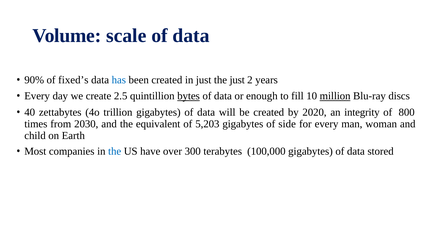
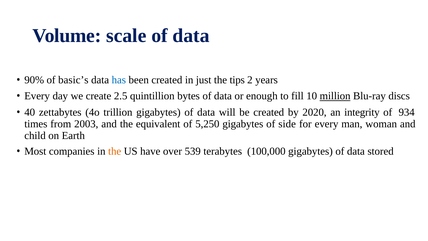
fixed’s: fixed’s -> basic’s
the just: just -> tips
bytes underline: present -> none
800: 800 -> 934
2030: 2030 -> 2003
5,203: 5,203 -> 5,250
the at (115, 151) colour: blue -> orange
300: 300 -> 539
